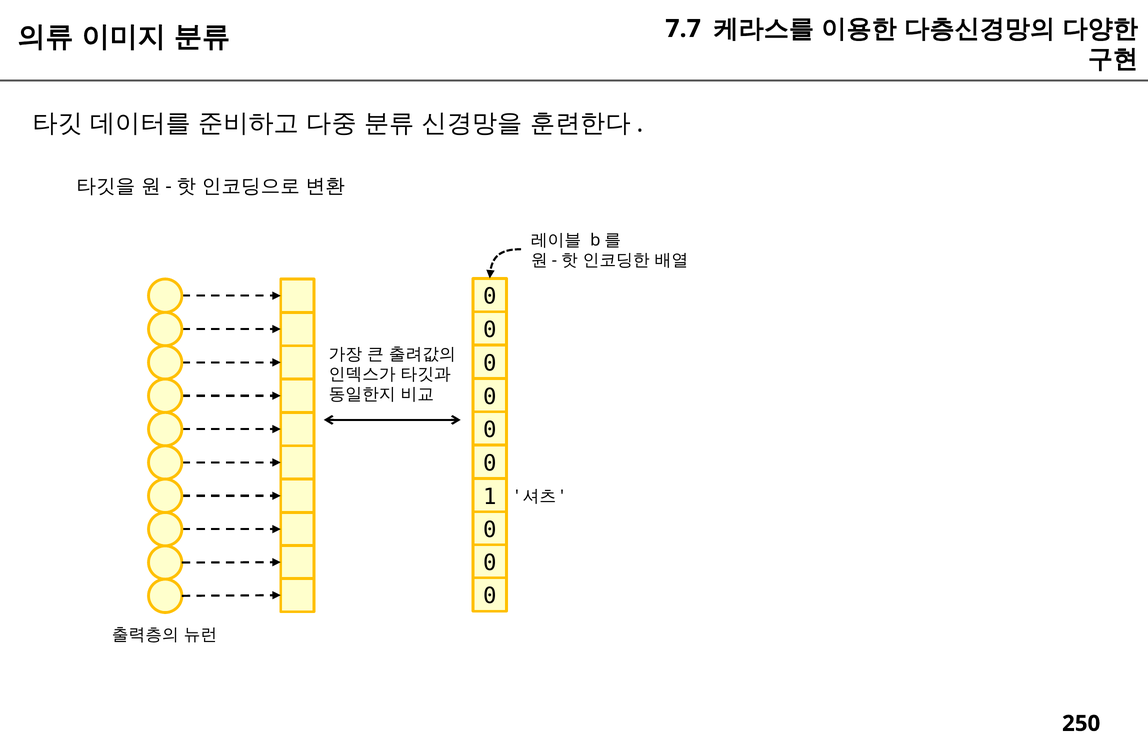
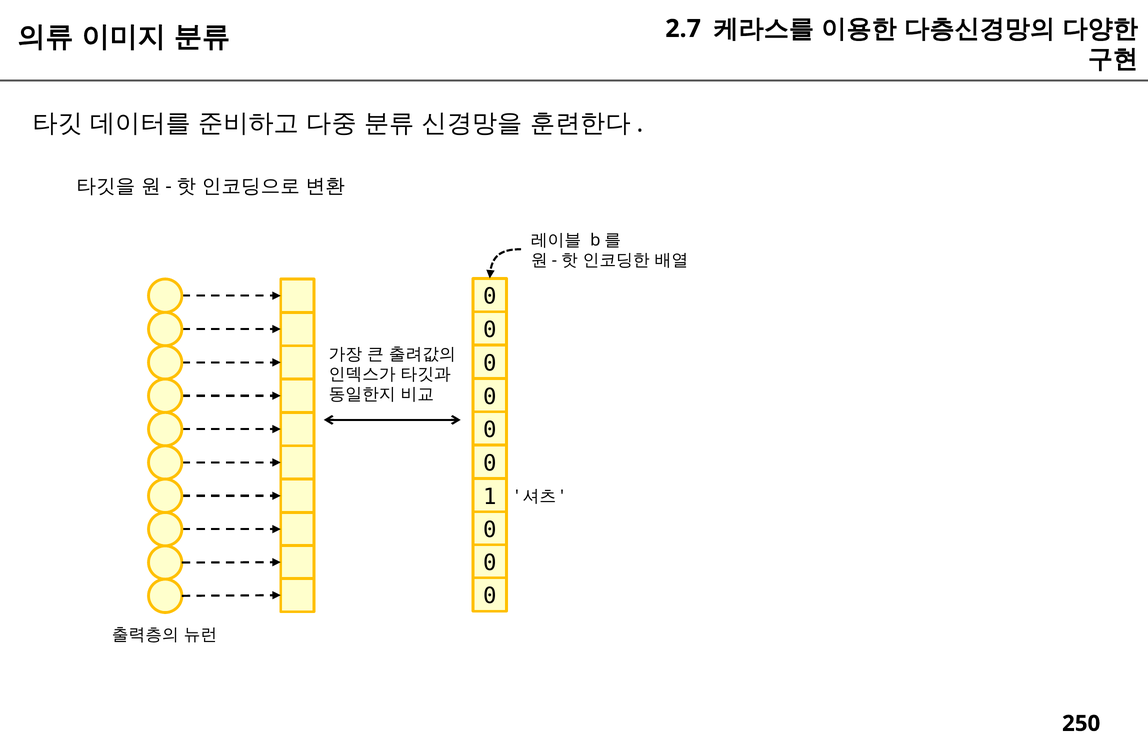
7.7: 7.7 -> 2.7
